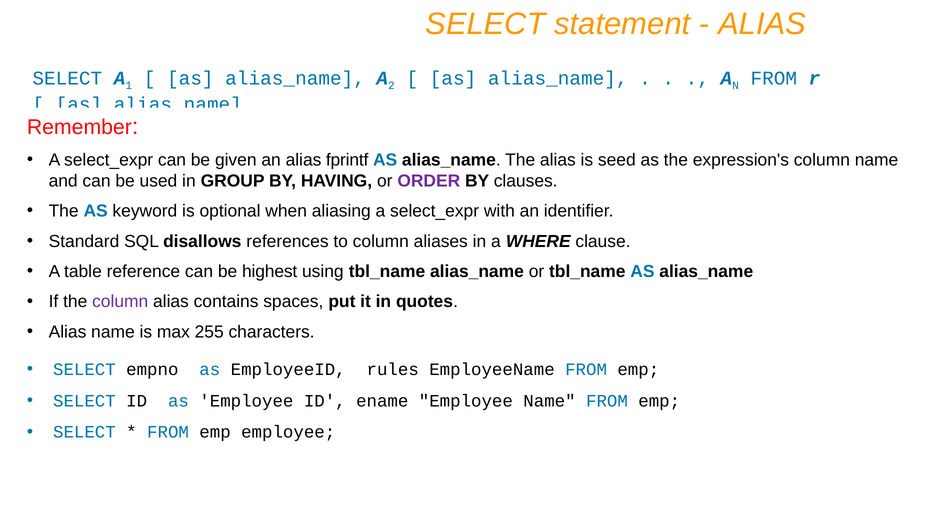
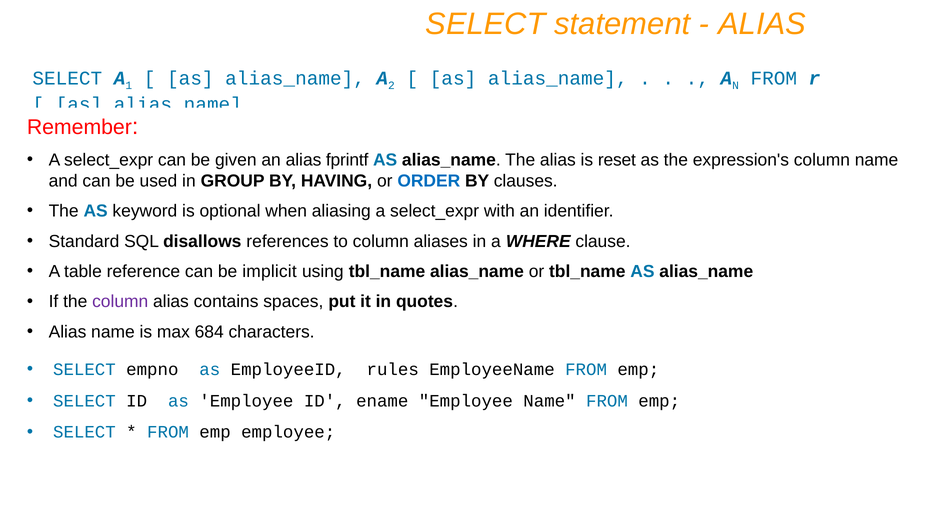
seed: seed -> reset
ORDER colour: purple -> blue
highest: highest -> implicit
255: 255 -> 684
